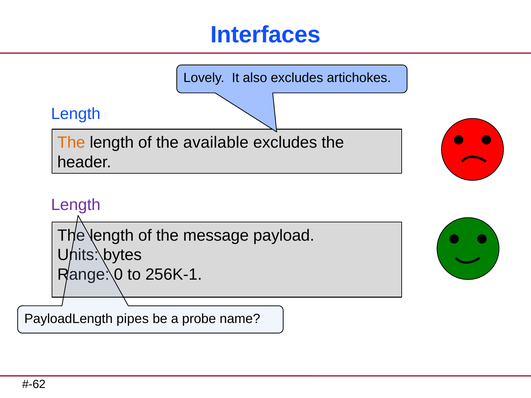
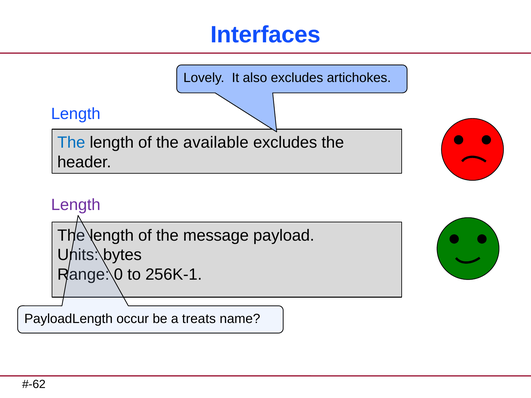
The at (71, 143) colour: orange -> blue
pipes: pipes -> occur
probe: probe -> treats
